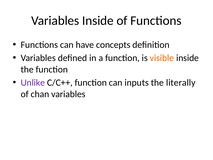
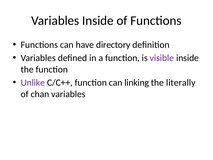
concepts: concepts -> directory
visible colour: orange -> purple
inputs: inputs -> linking
